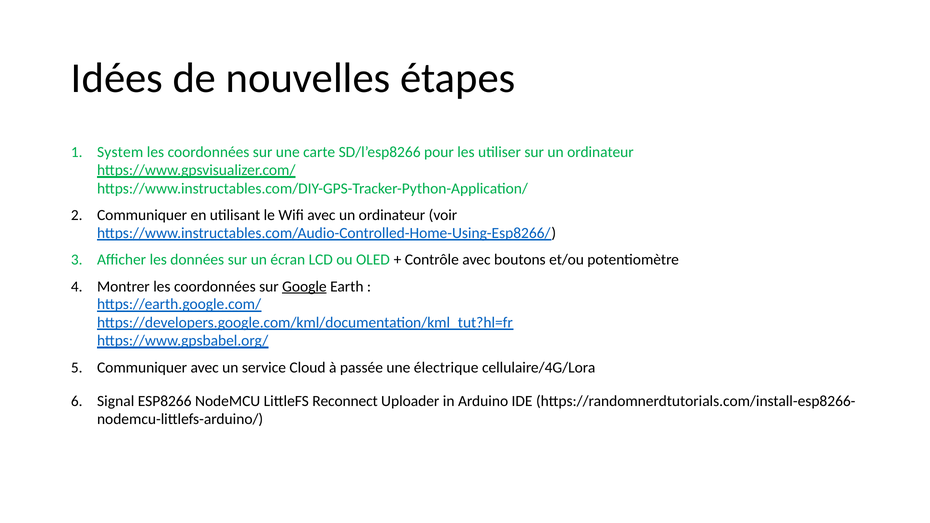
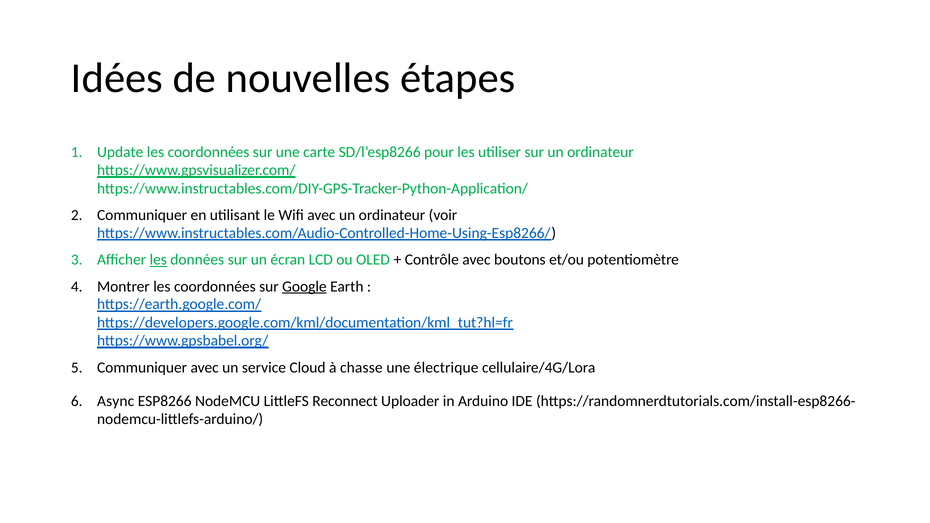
System: System -> Update
les at (158, 260) underline: none -> present
passée: passée -> chasse
Signal: Signal -> Async
